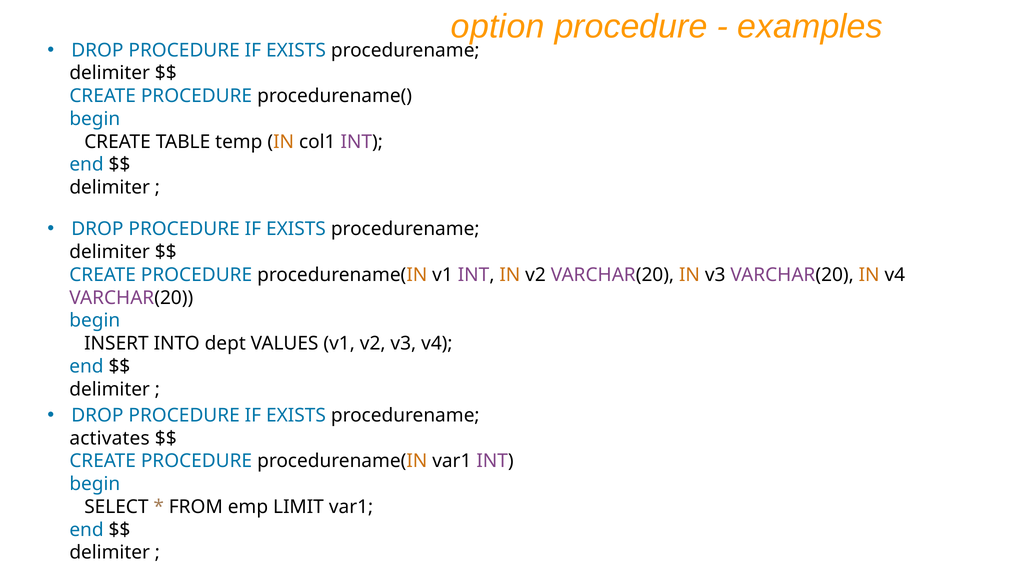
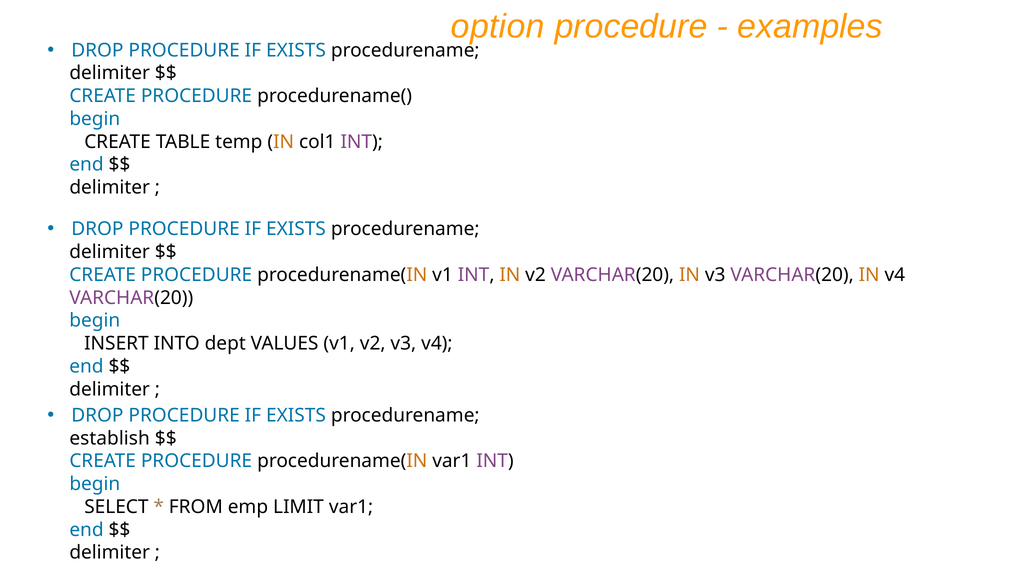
activates: activates -> establish
